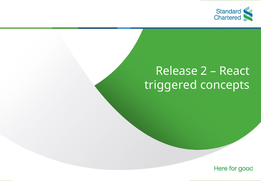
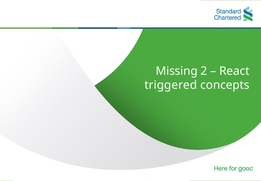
Release: Release -> Missing
